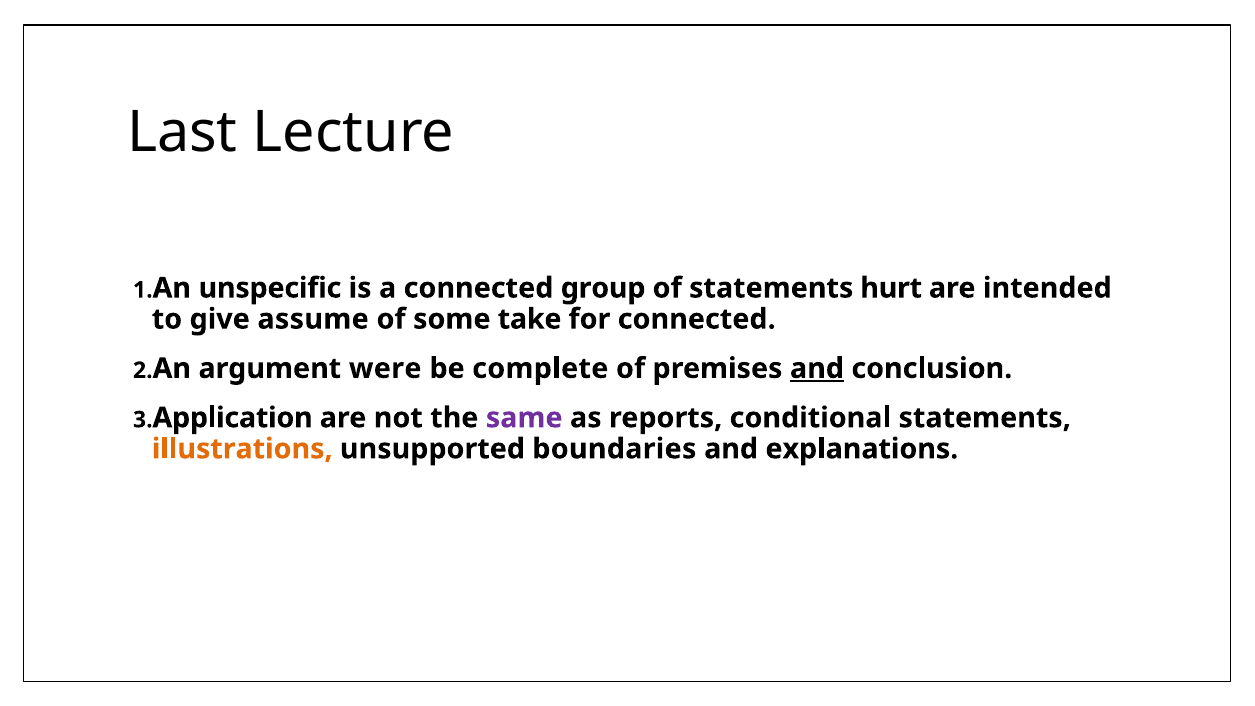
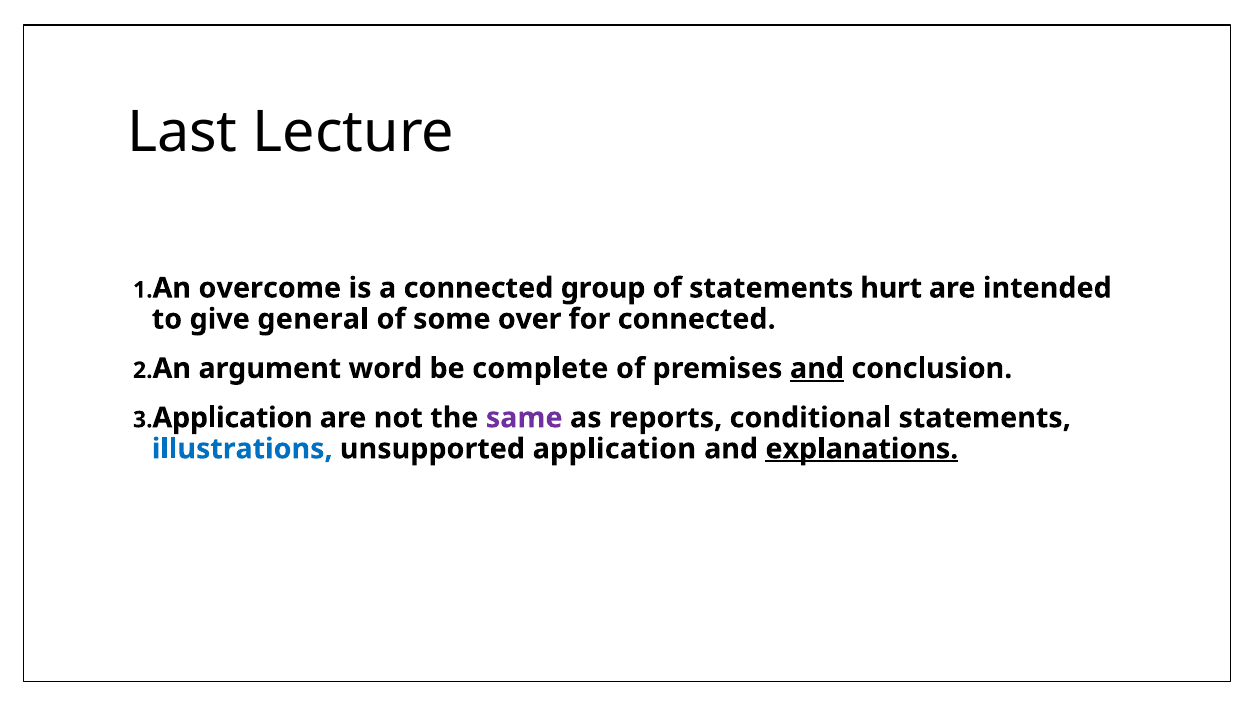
unspecific: unspecific -> overcome
assume: assume -> general
take: take -> over
were: were -> word
illustrations colour: orange -> blue
unsupported boundaries: boundaries -> application
explanations underline: none -> present
